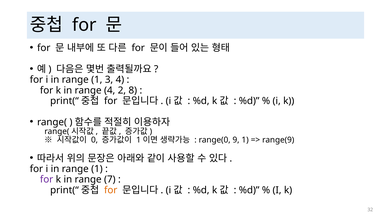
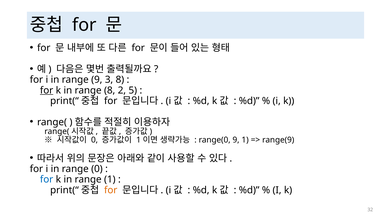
1 at (97, 80): 1 -> 9
3 4: 4 -> 8
for at (47, 90) underline: none -> present
range 4: 4 -> 8
8: 8 -> 5
1 at (97, 169): 1 -> 0
for at (47, 179) colour: purple -> blue
range 7: 7 -> 1
